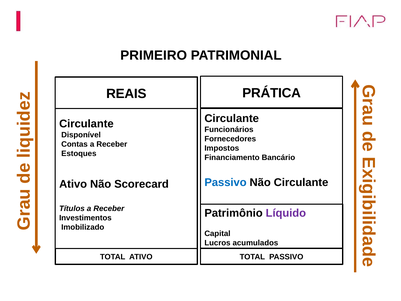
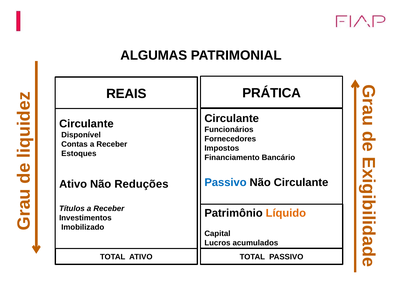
PRIMEIRO: PRIMEIRO -> ALGUMAS
Scorecard: Scorecard -> Reduções
Líquido colour: purple -> orange
